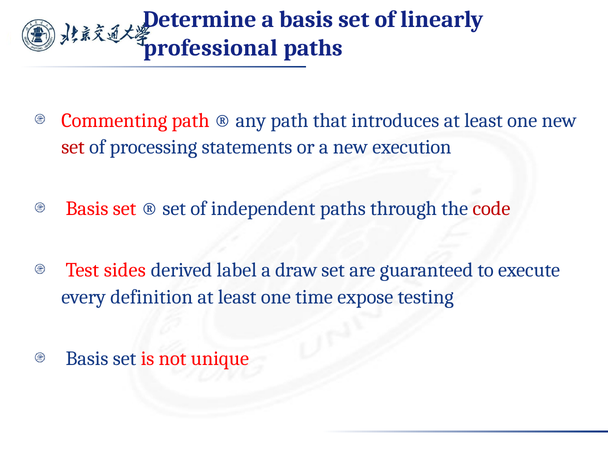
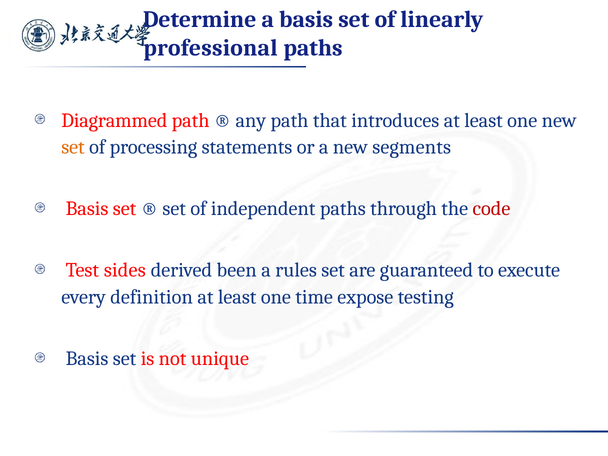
Commenting: Commenting -> Diagrammed
set at (73, 147) colour: red -> orange
execution: execution -> segments
label: label -> been
draw: draw -> rules
